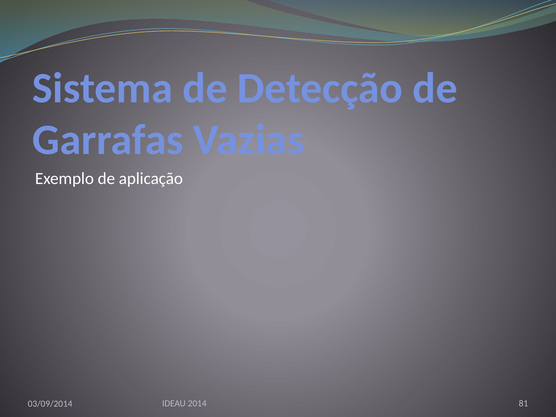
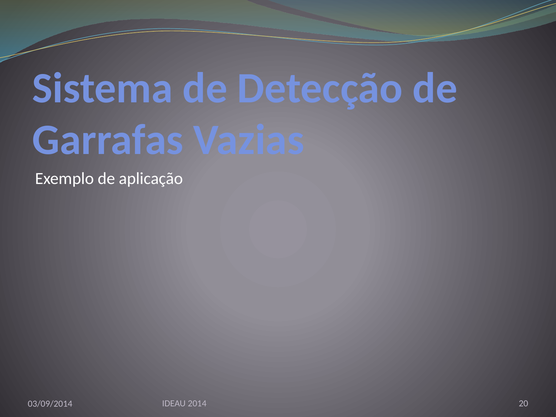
81: 81 -> 20
